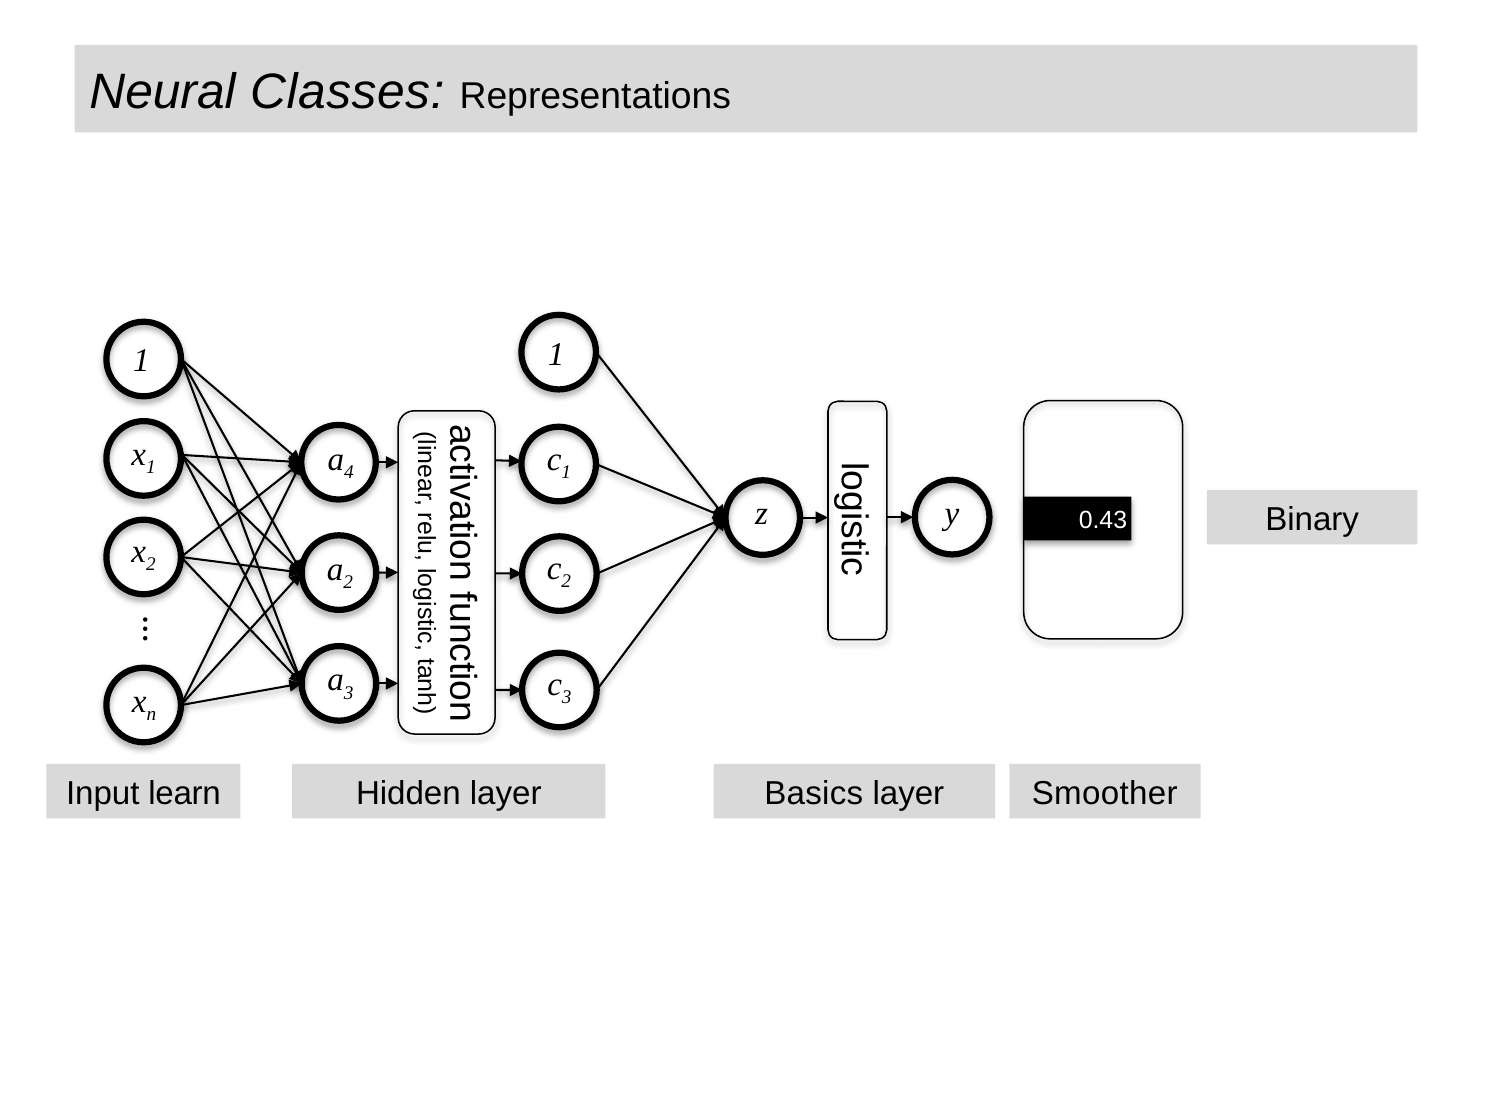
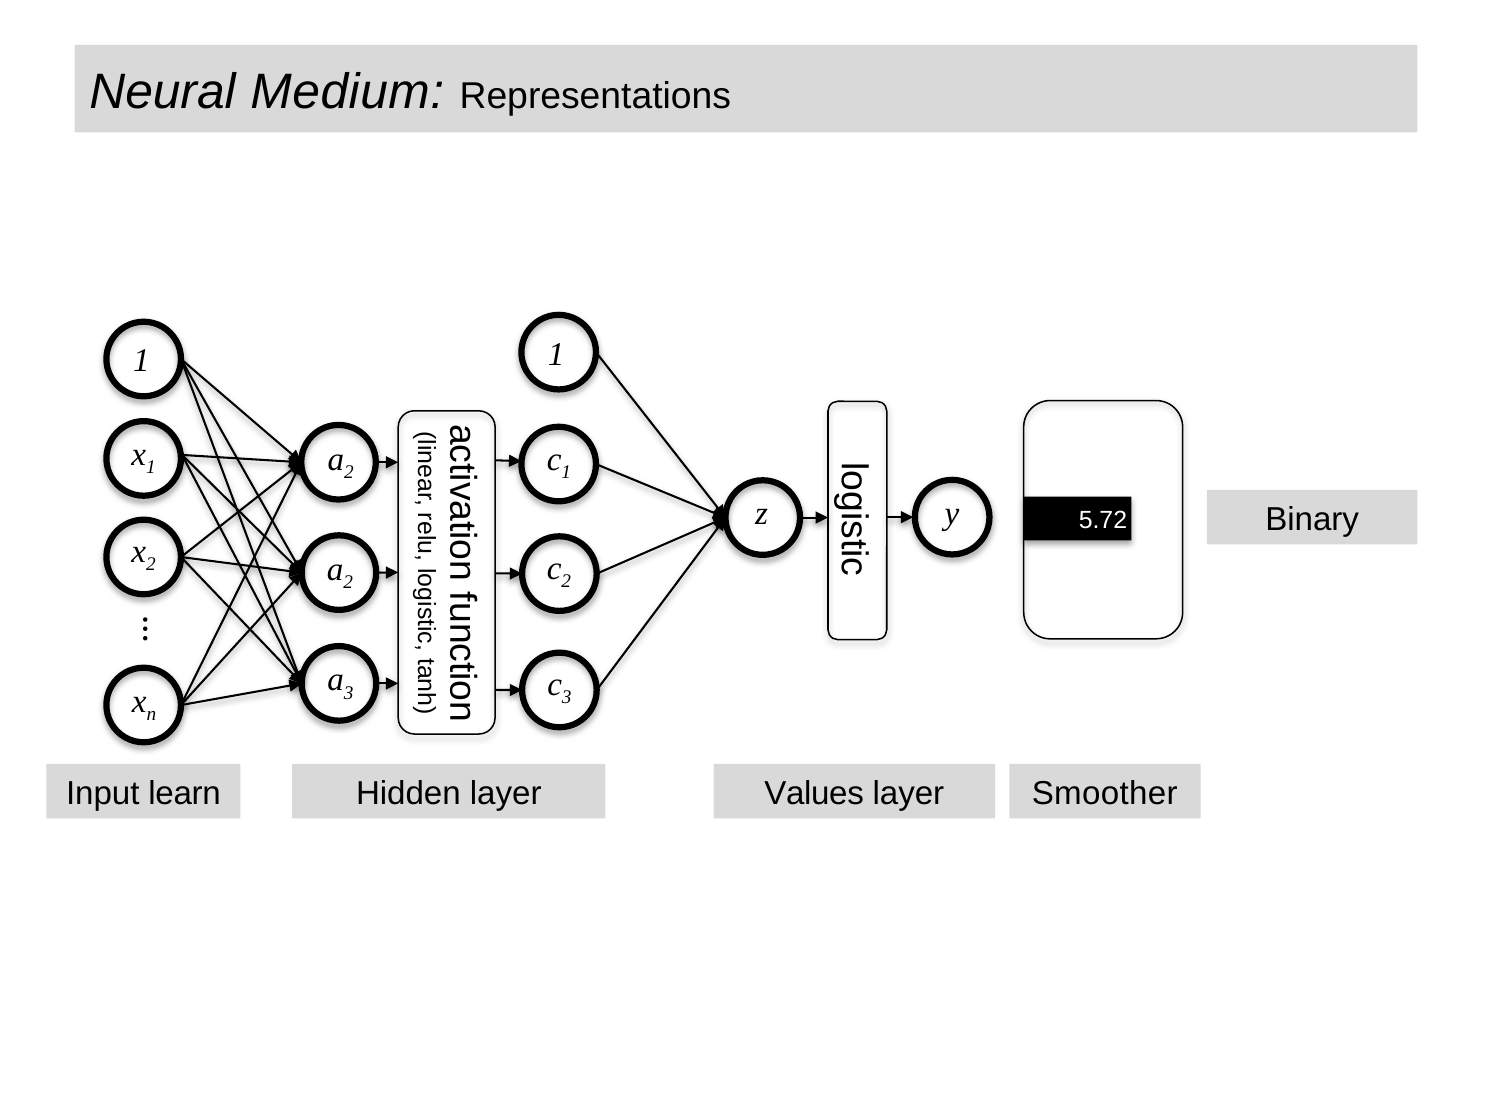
Classes: Classes -> Medium
4 at (349, 472): 4 -> 2
0.43: 0.43 -> 5.72
Basics: Basics -> Values
